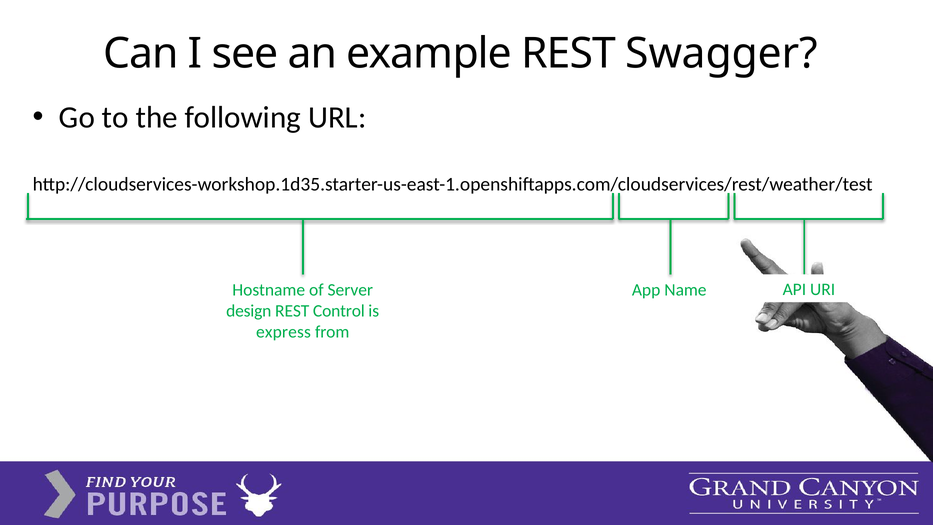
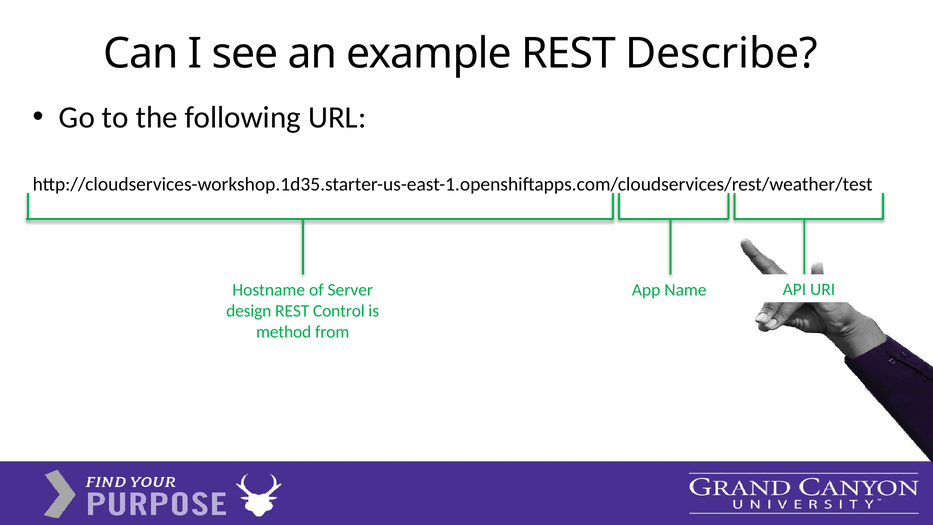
Swagger: Swagger -> Describe
express: express -> method
